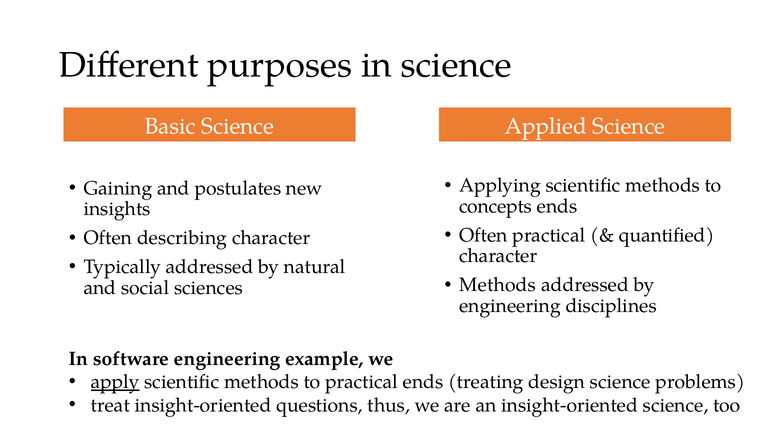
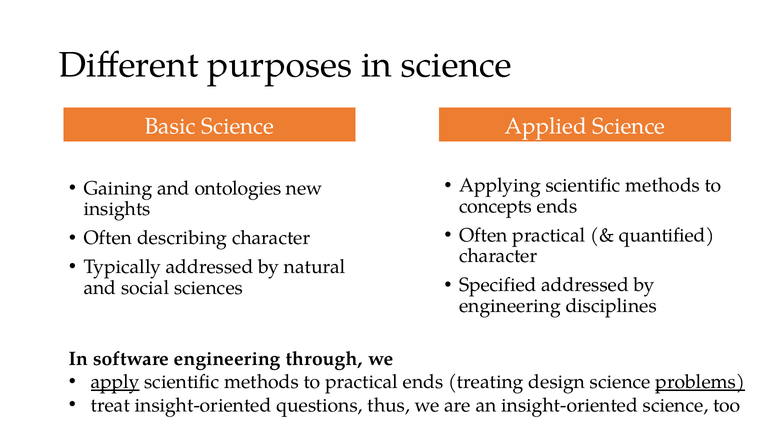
postulates: postulates -> ontologies
Methods at (498, 285): Methods -> Specified
example: example -> through
problems underline: none -> present
